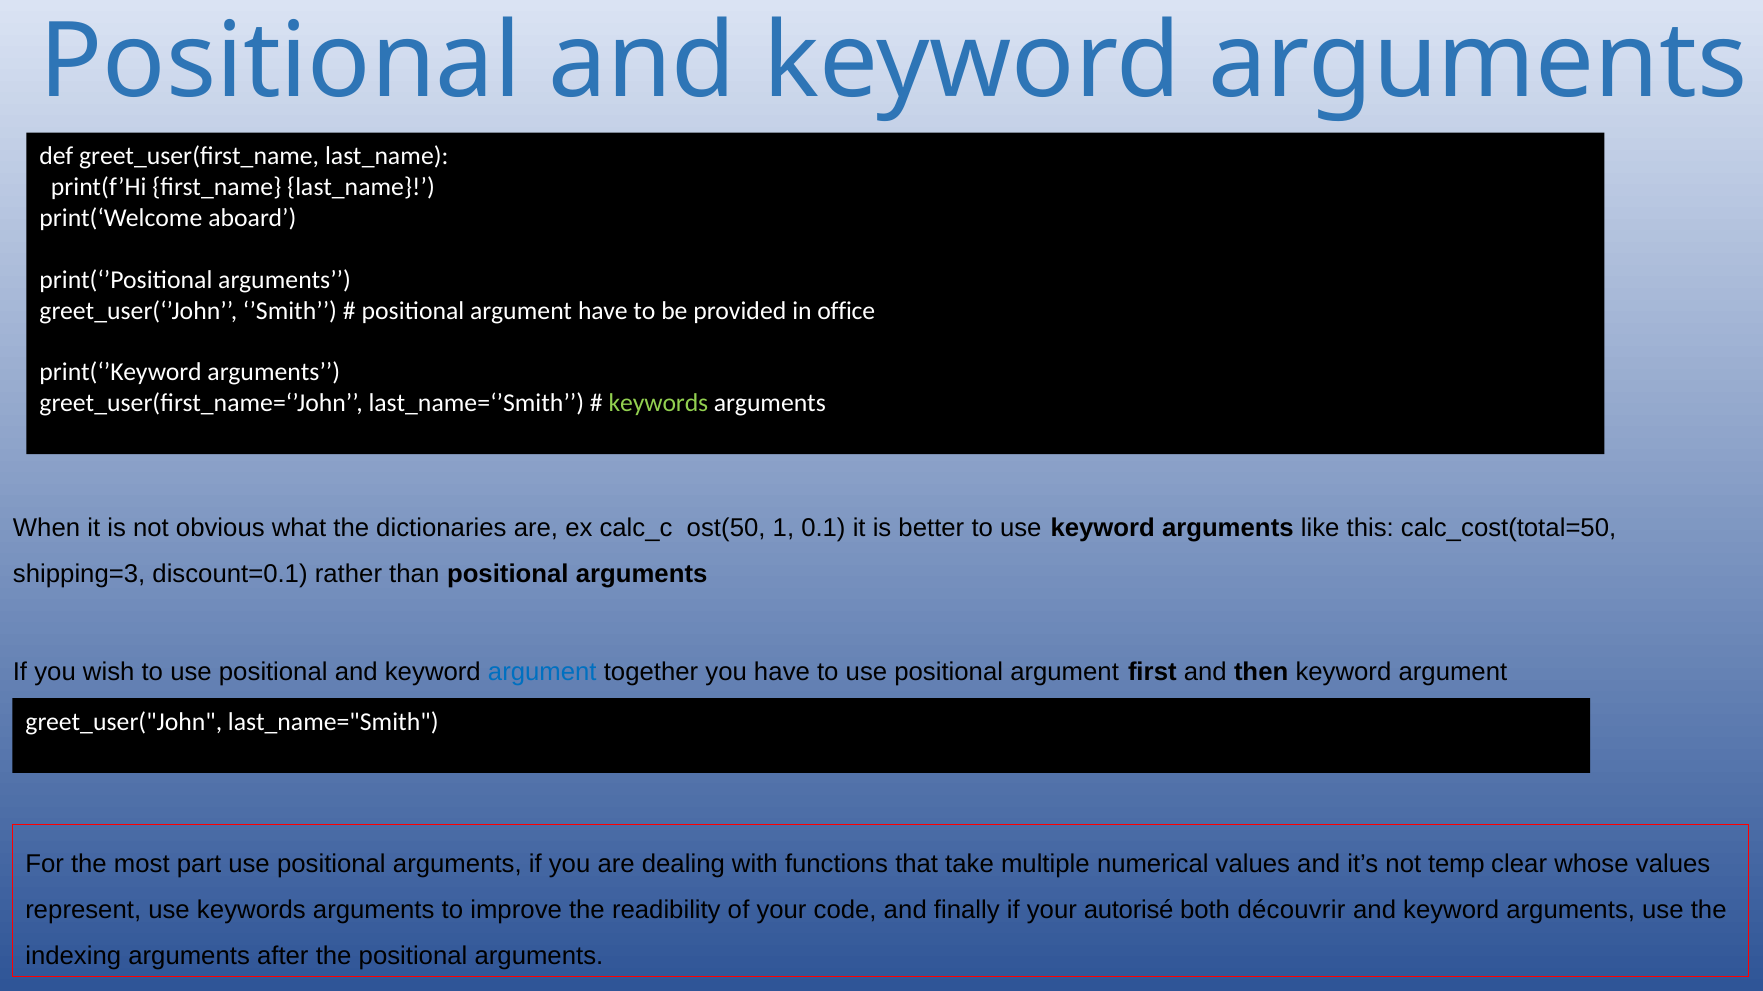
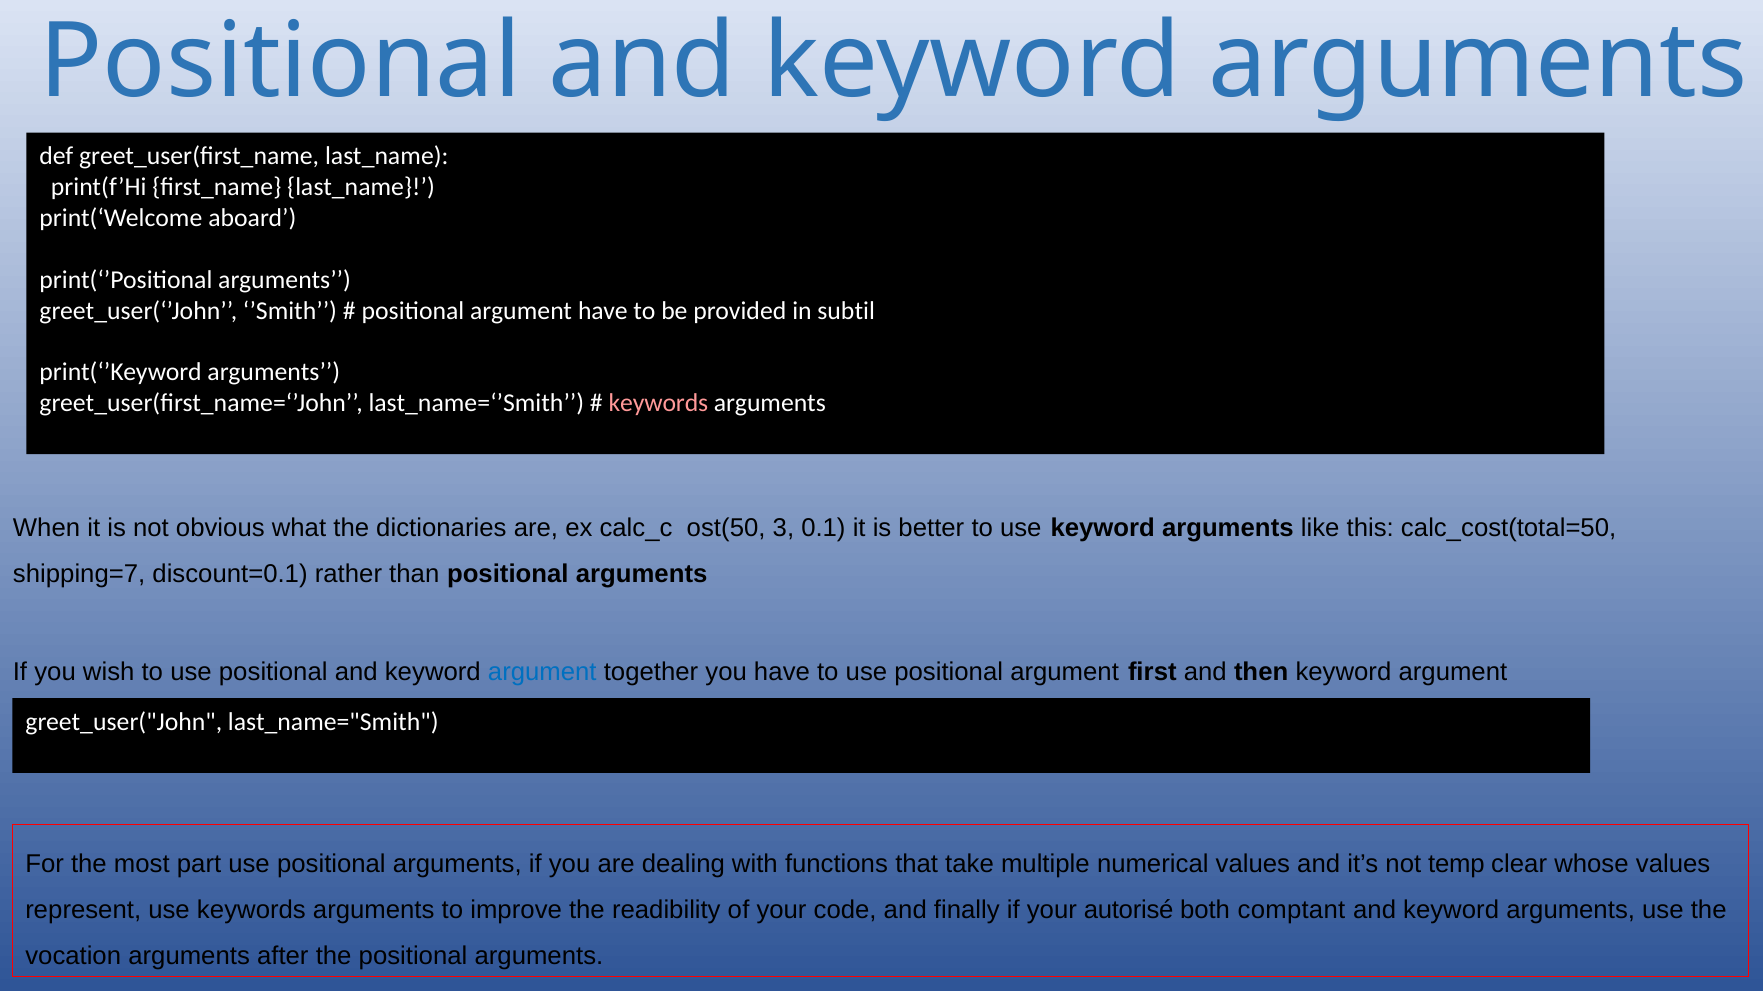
office: office -> subtil
keywords at (658, 403) colour: light green -> pink
1: 1 -> 3
shipping=3: shipping=3 -> shipping=7
découvrir: découvrir -> comptant
indexing: indexing -> vocation
